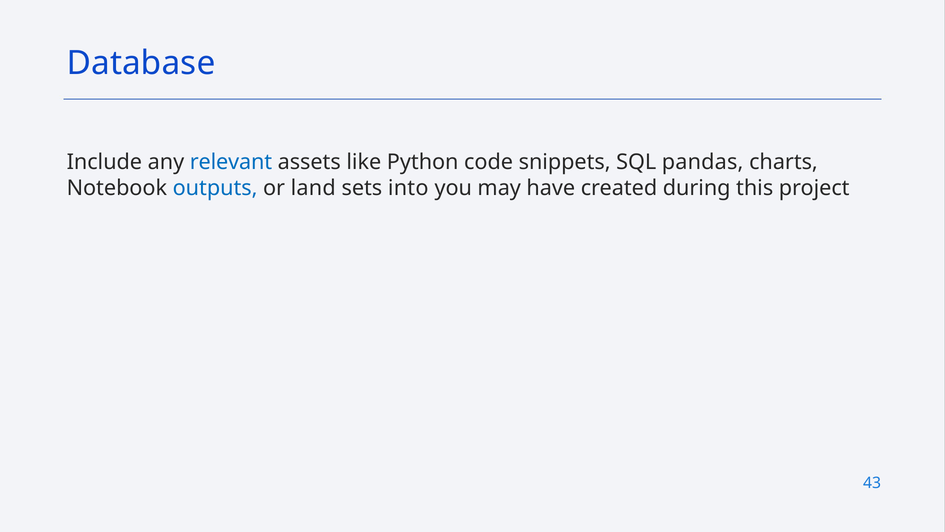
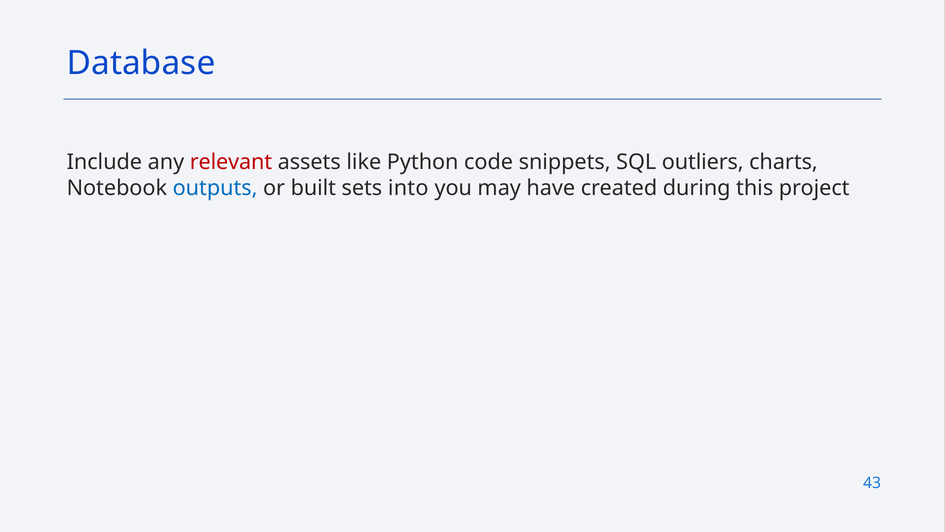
relevant colour: blue -> red
pandas: pandas -> outliers
land: land -> built
